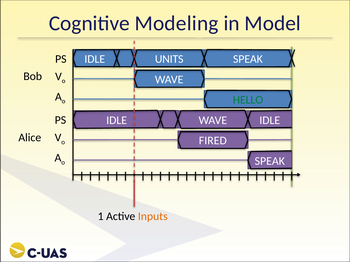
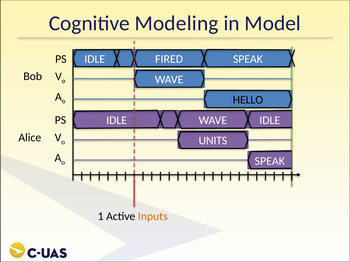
UNITS: UNITS -> FIRED
HELLO colour: green -> black
FIRED: FIRED -> UNITS
